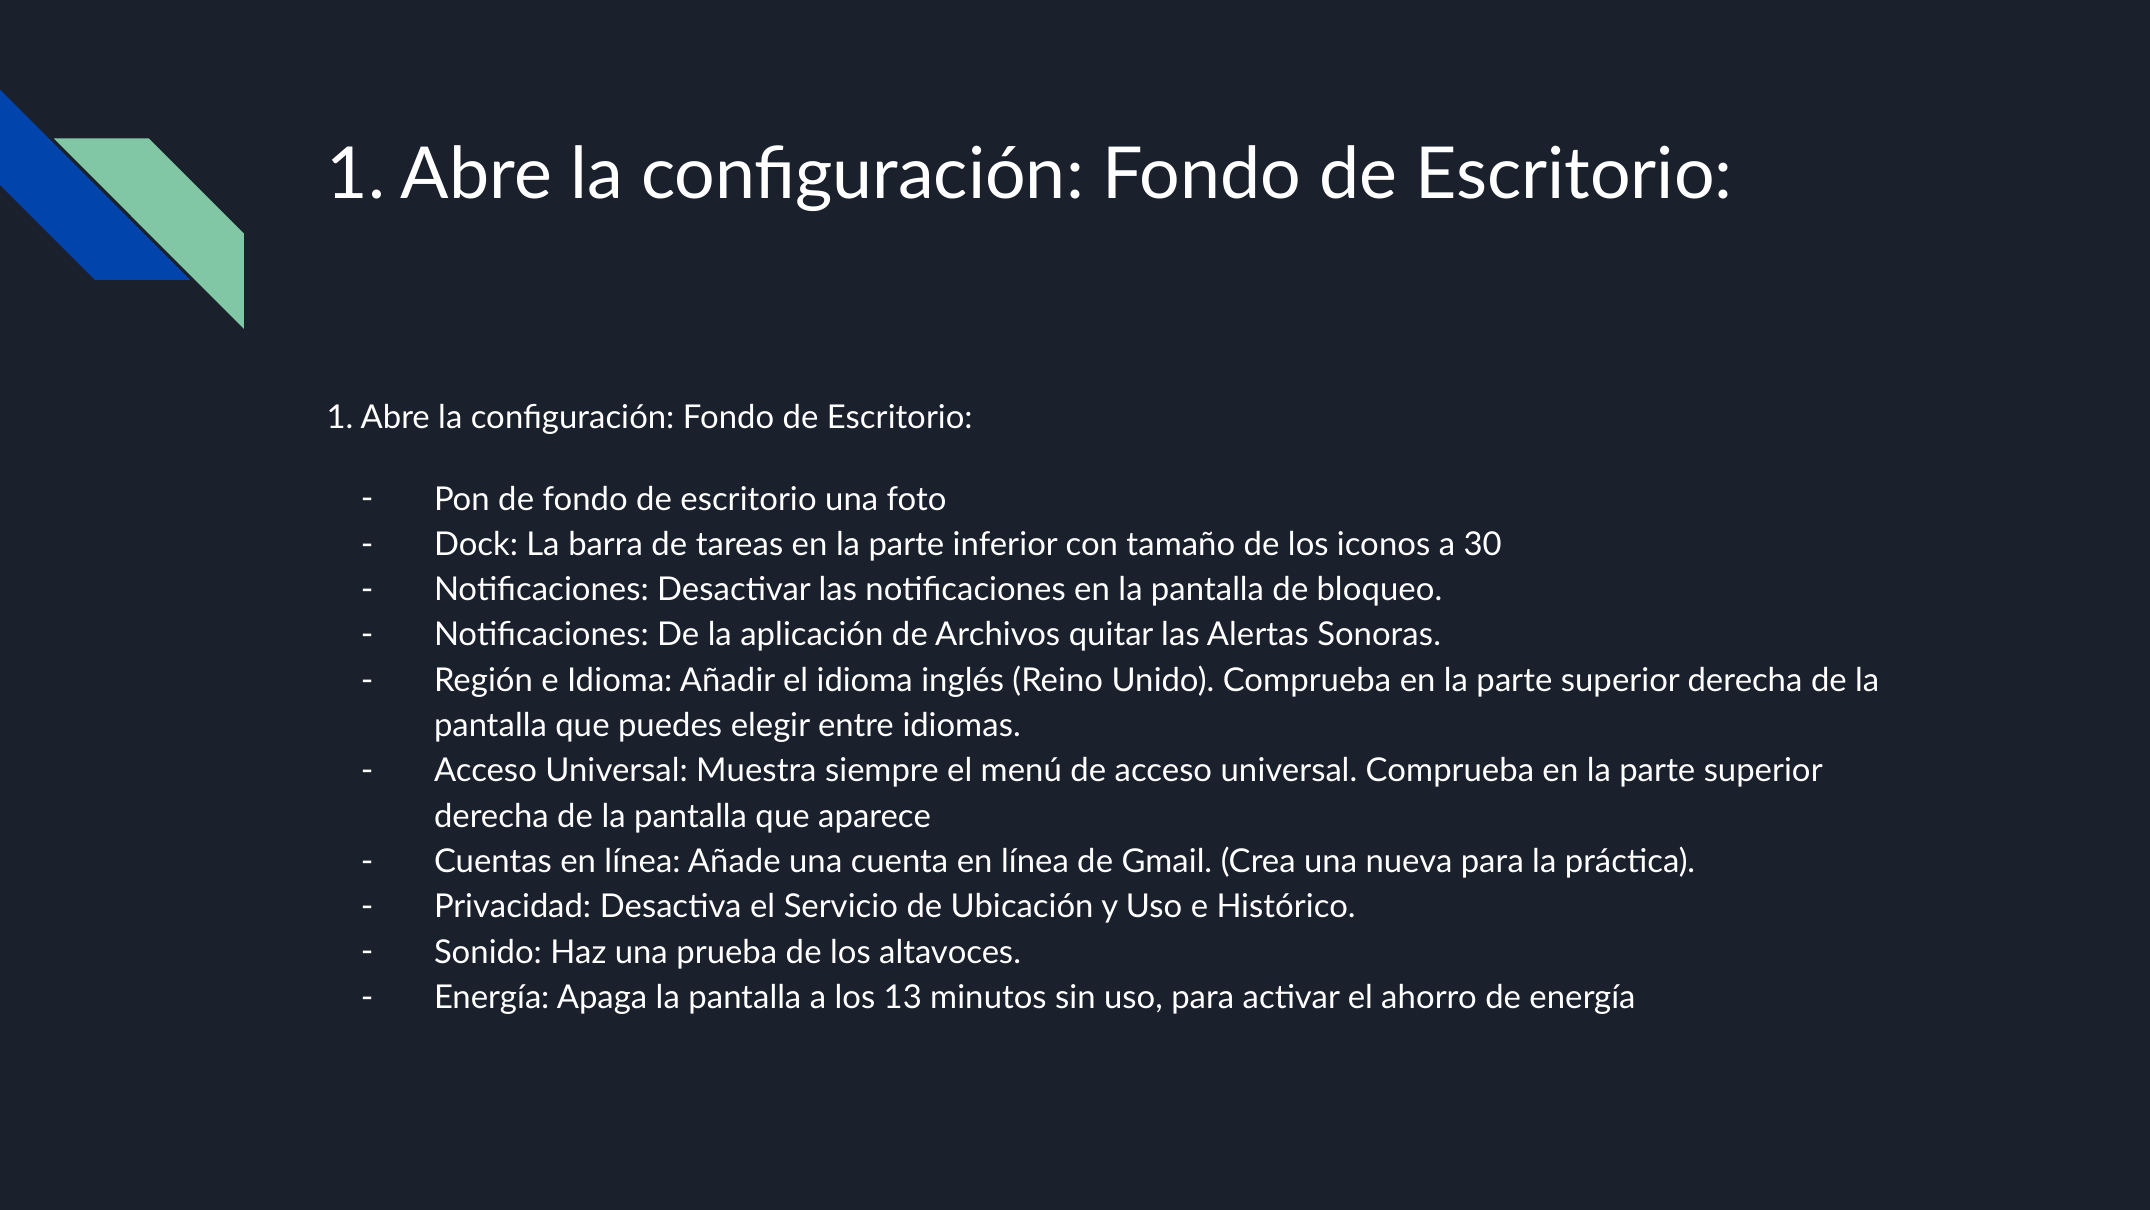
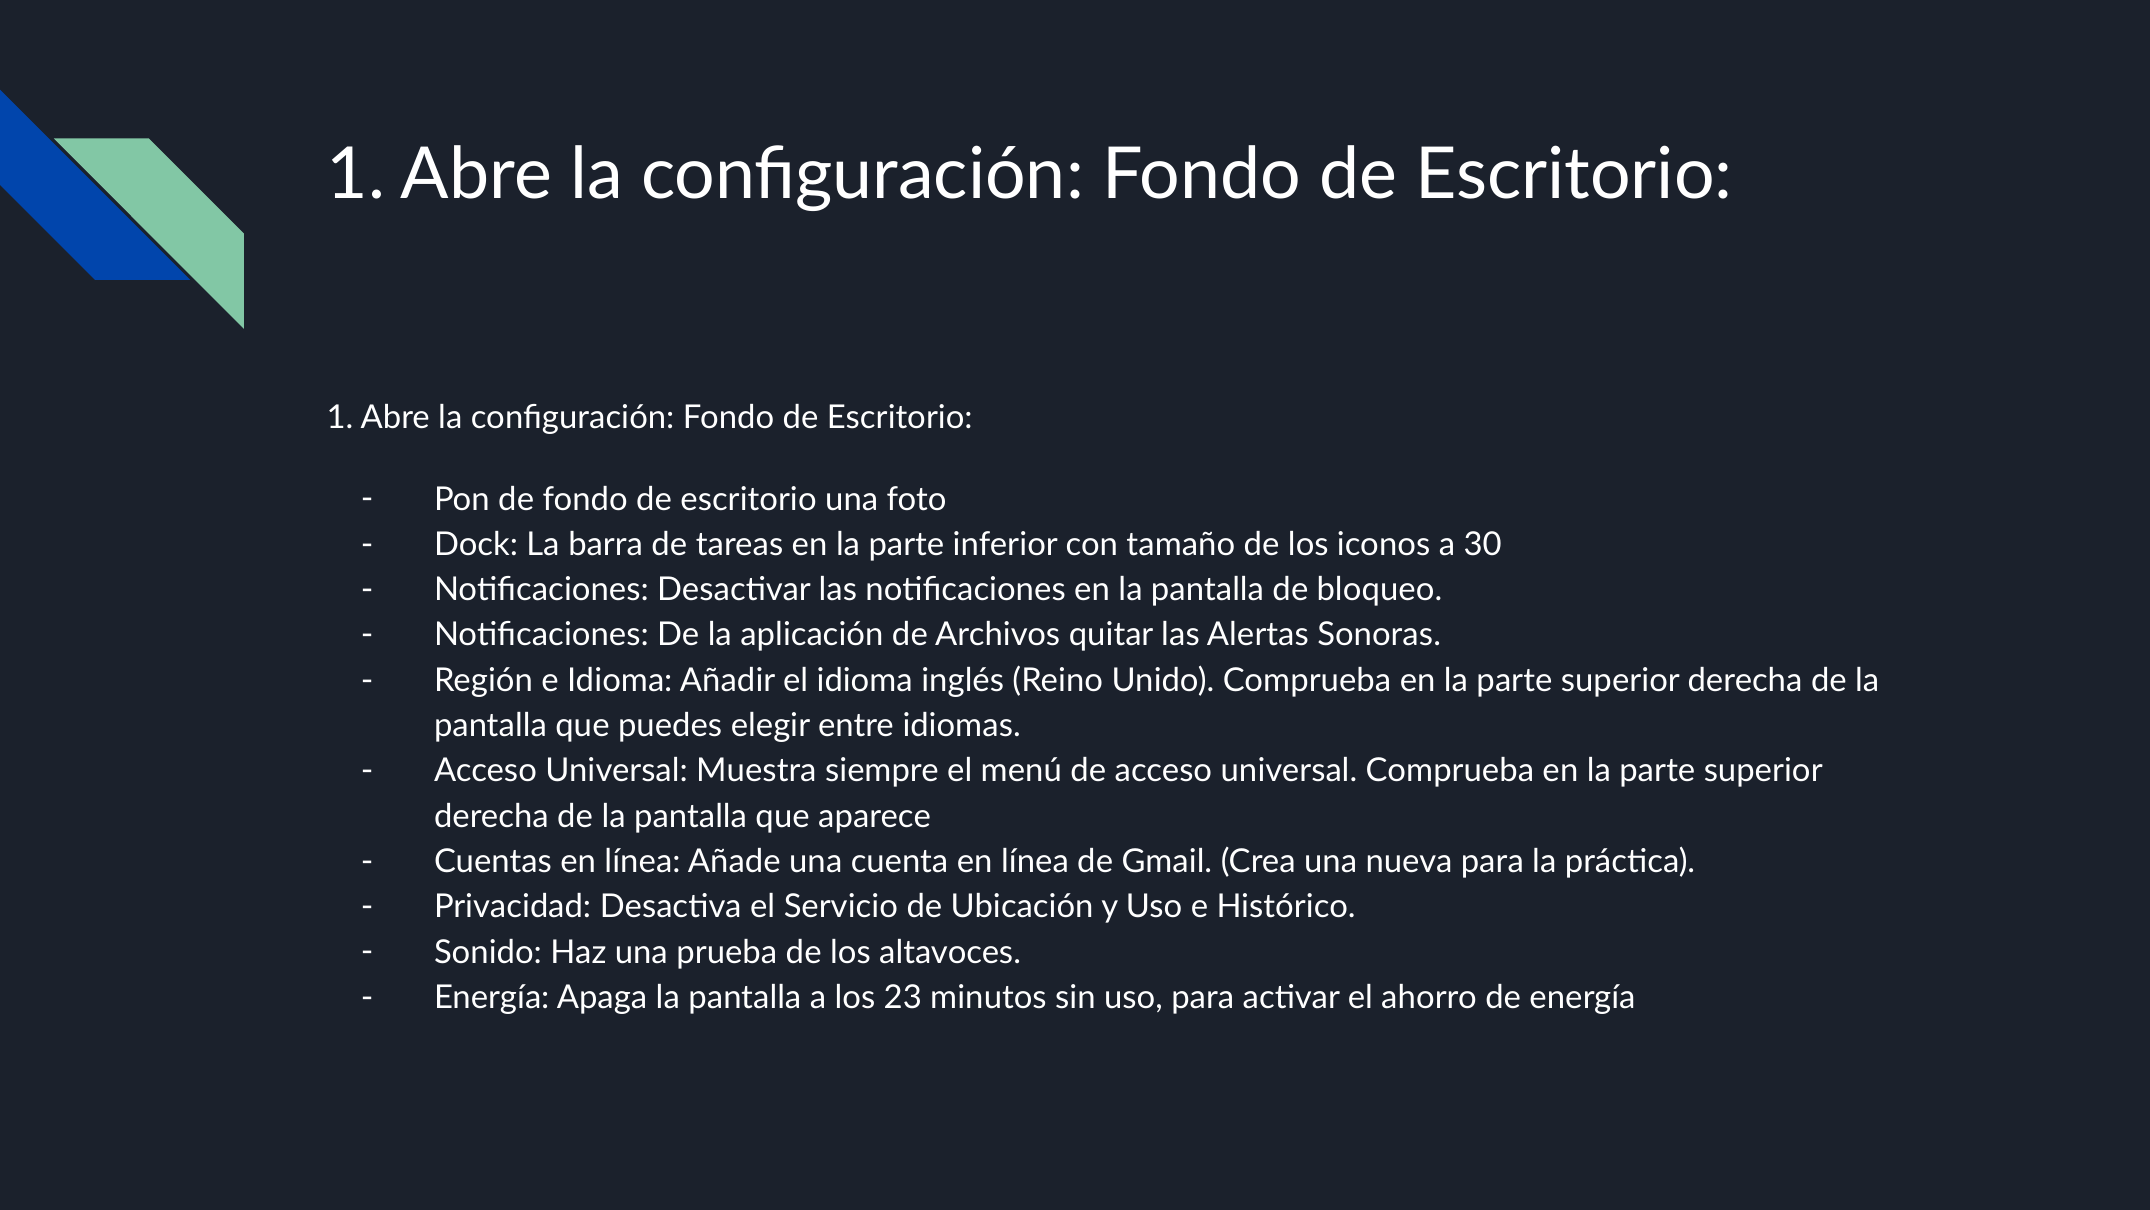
13: 13 -> 23
